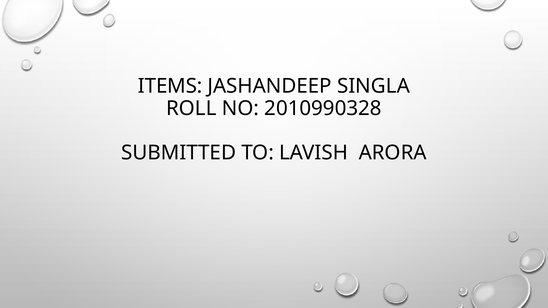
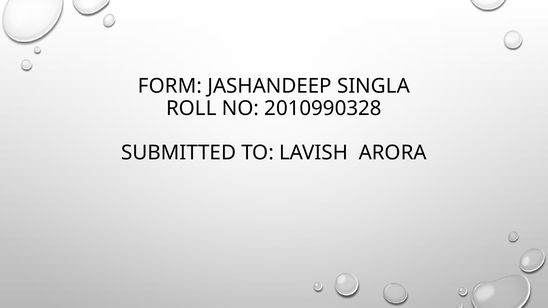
ITEMS: ITEMS -> FORM
